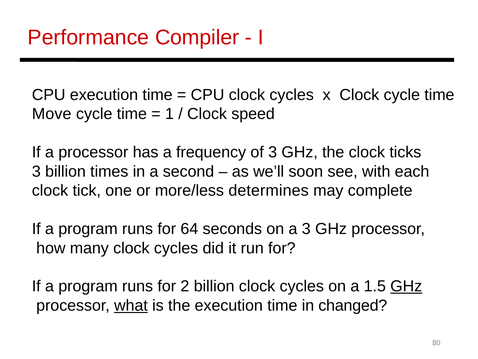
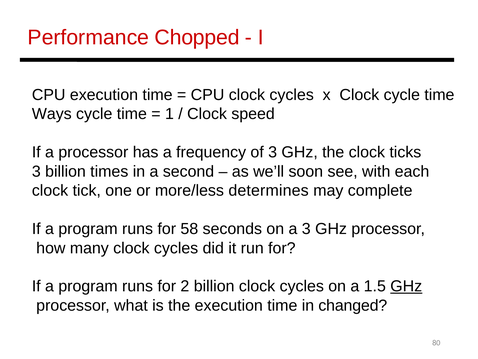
Compiler: Compiler -> Chopped
Move: Move -> Ways
64: 64 -> 58
what underline: present -> none
